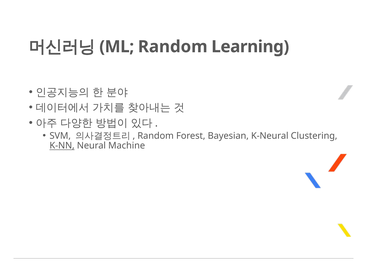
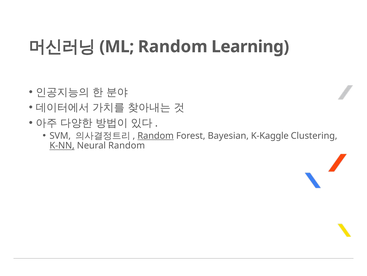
Random at (156, 135) underline: none -> present
K-Neural: K-Neural -> K-Kaggle
Neural Machine: Machine -> Random
